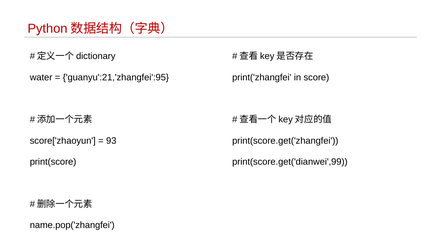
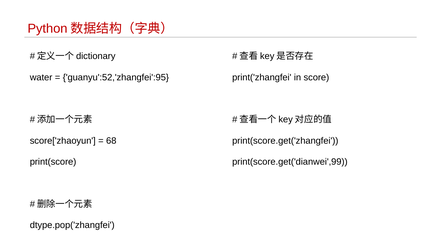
guanyu':21,'zhangfei':95: guanyu':21,'zhangfei':95 -> guanyu':52,'zhangfei':95
93: 93 -> 68
name.pop('zhangfei: name.pop('zhangfei -> dtype.pop('zhangfei
